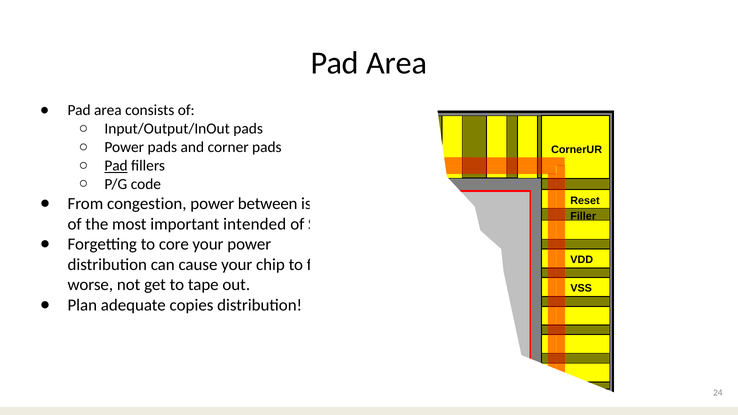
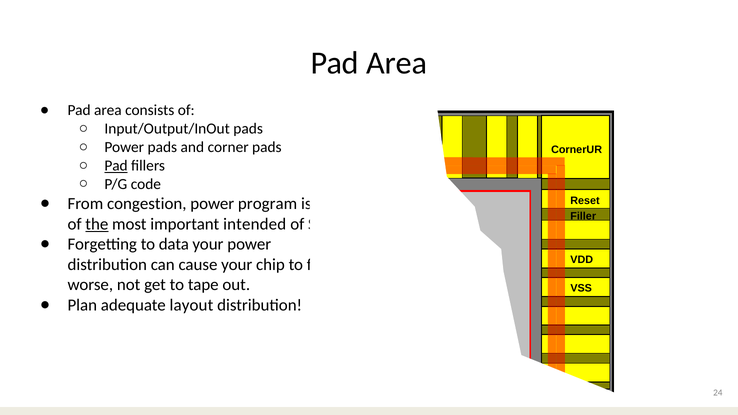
between: between -> program
the underline: none -> present
core: core -> data
copies: copies -> layout
